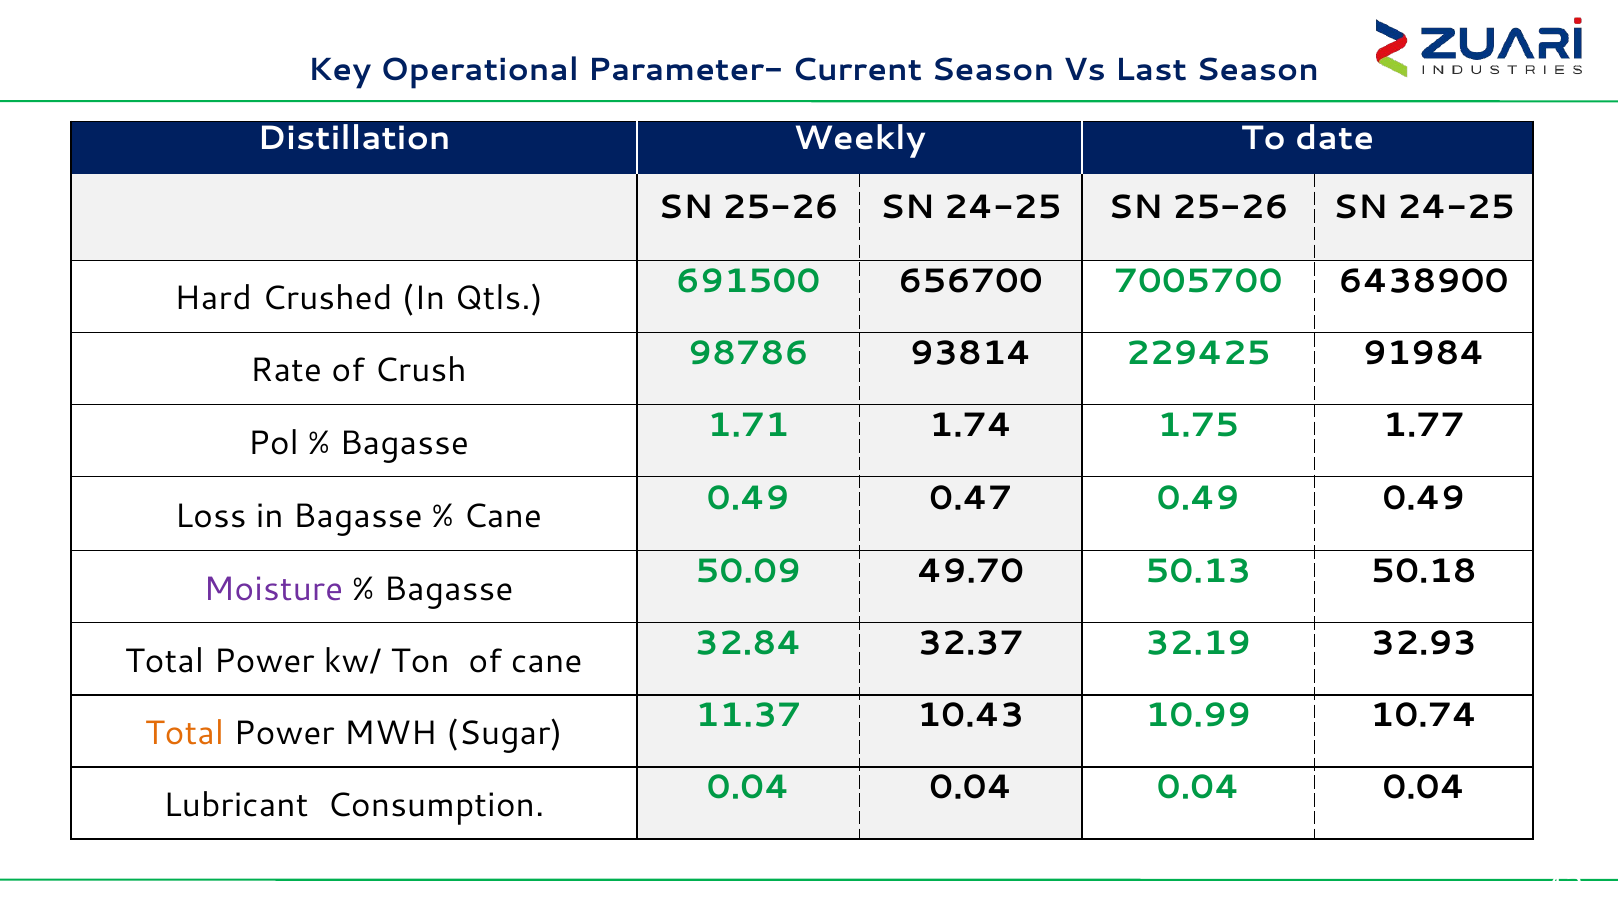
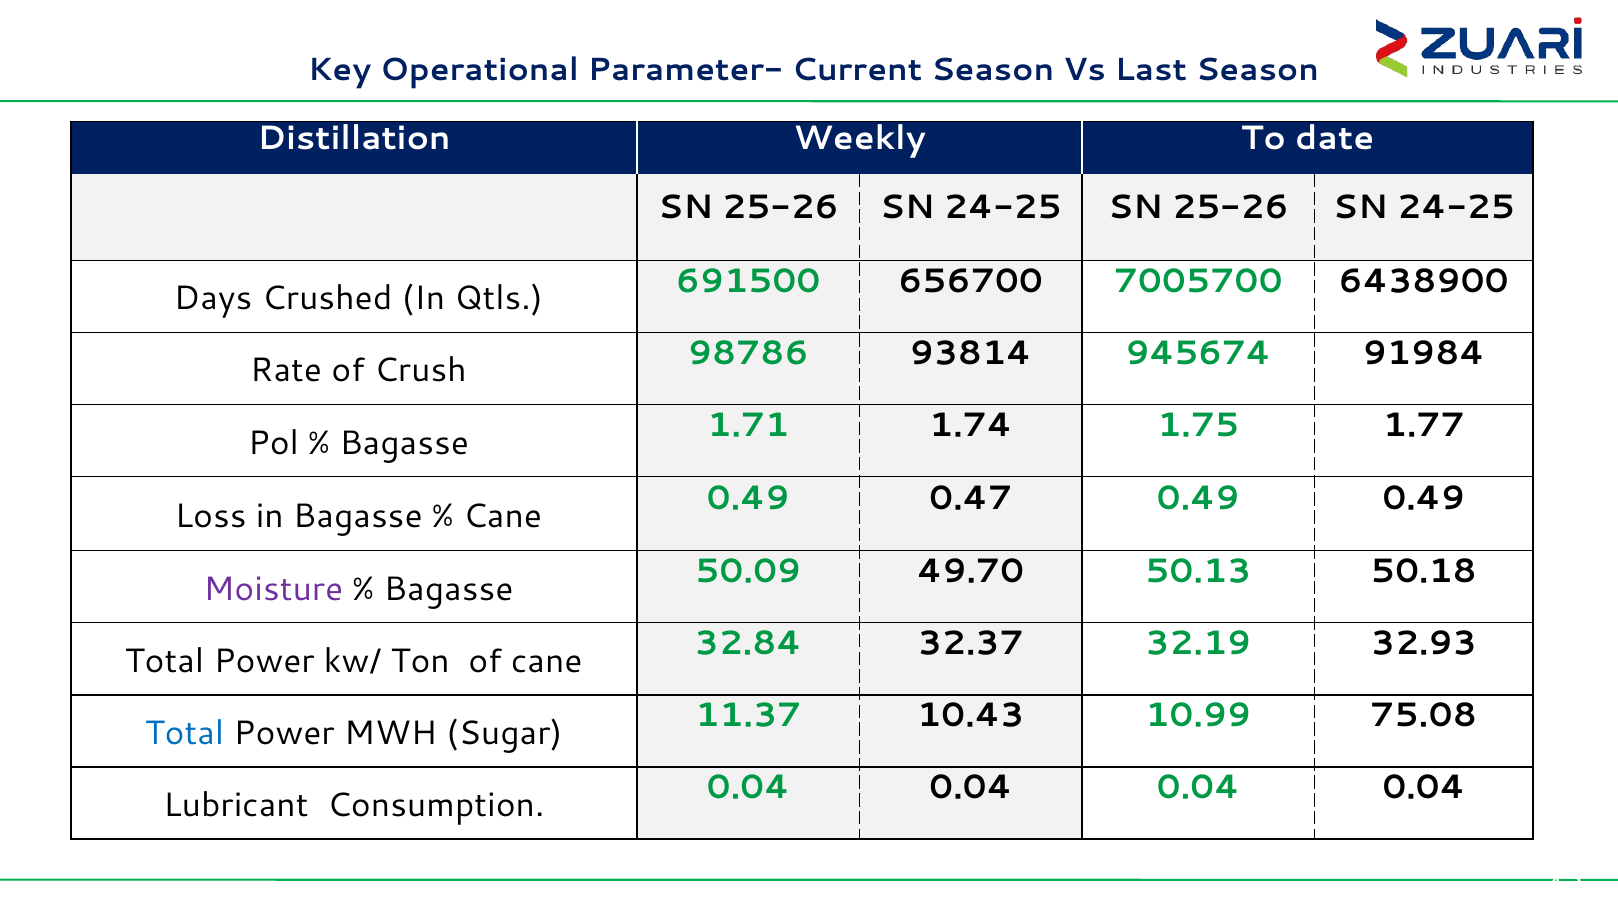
Hard: Hard -> Days
229425: 229425 -> 945674
10.74: 10.74 -> 75.08
Total at (185, 733) colour: orange -> blue
